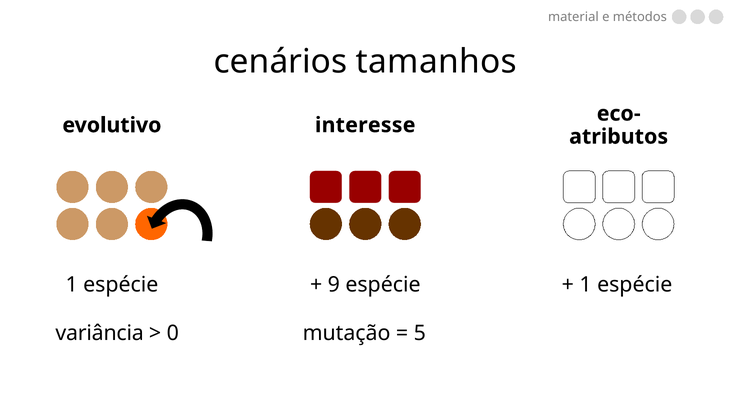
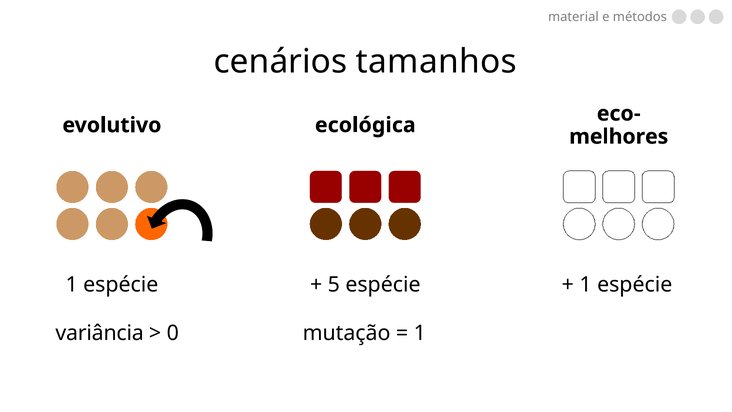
interesse: interesse -> ecológica
atributos: atributos -> melhores
9: 9 -> 5
5 at (420, 333): 5 -> 1
